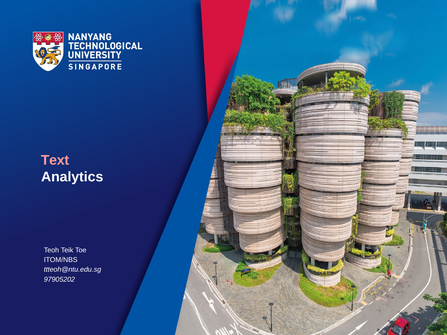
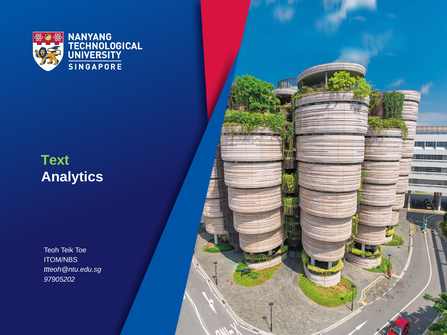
Text colour: pink -> light green
